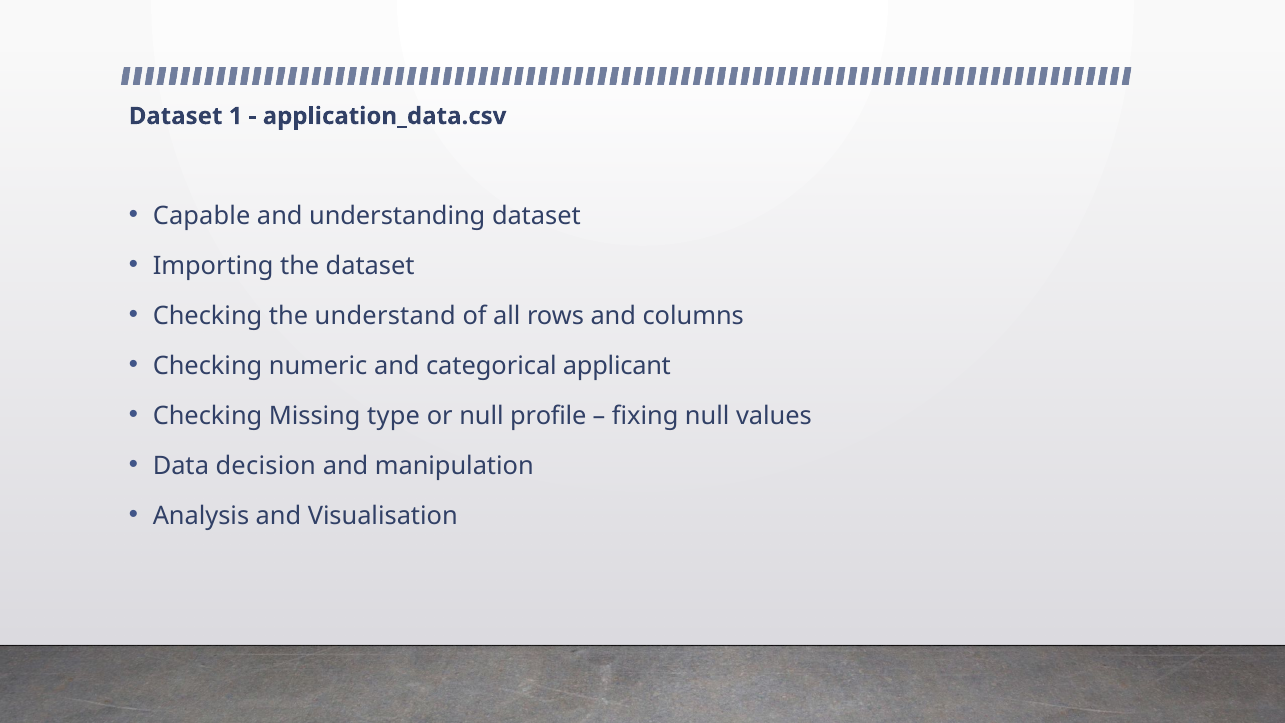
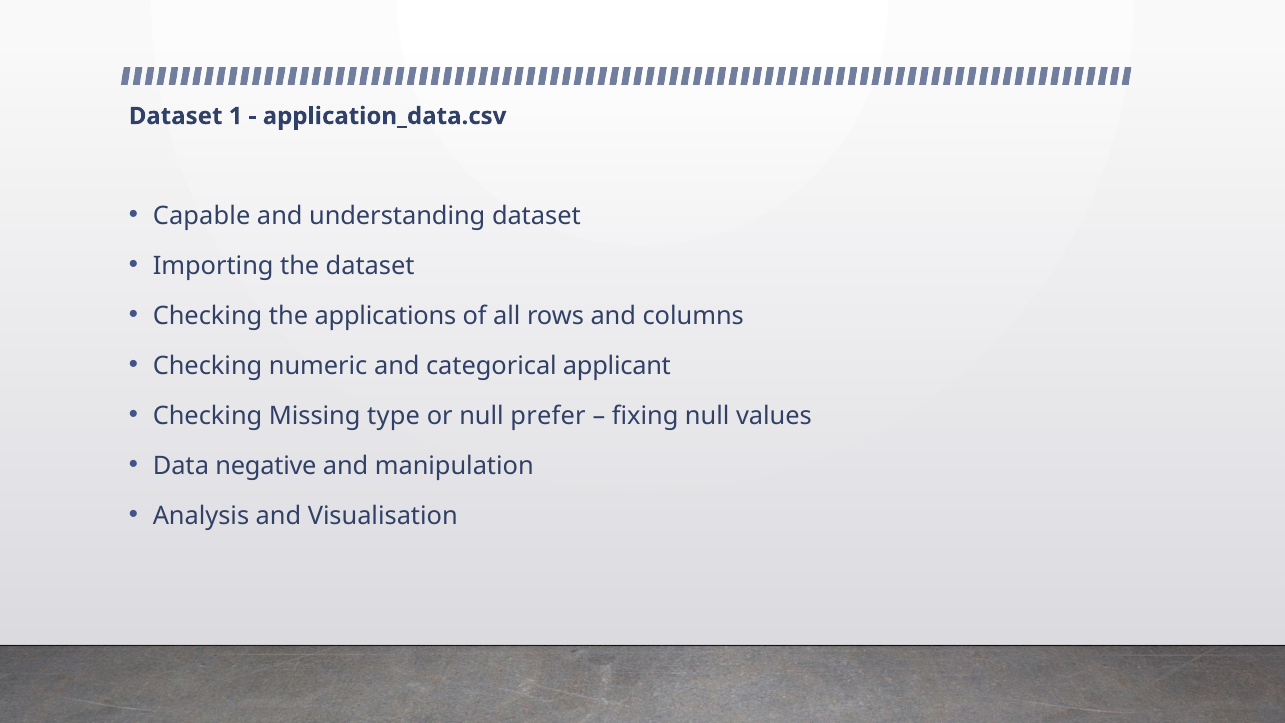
understand: understand -> applications
profile: profile -> prefer
decision: decision -> negative
